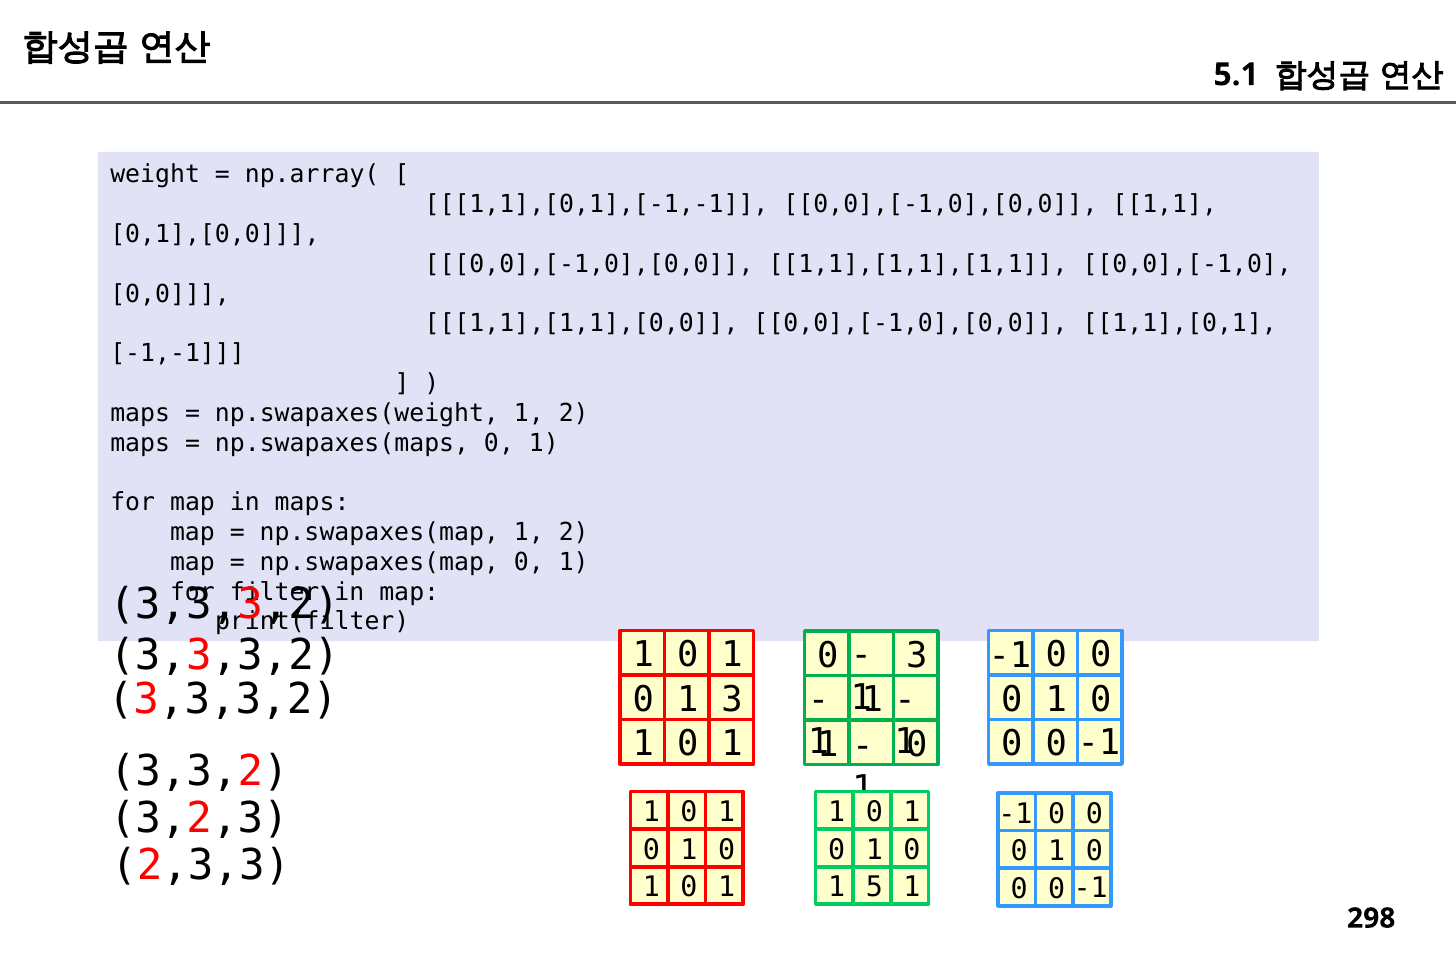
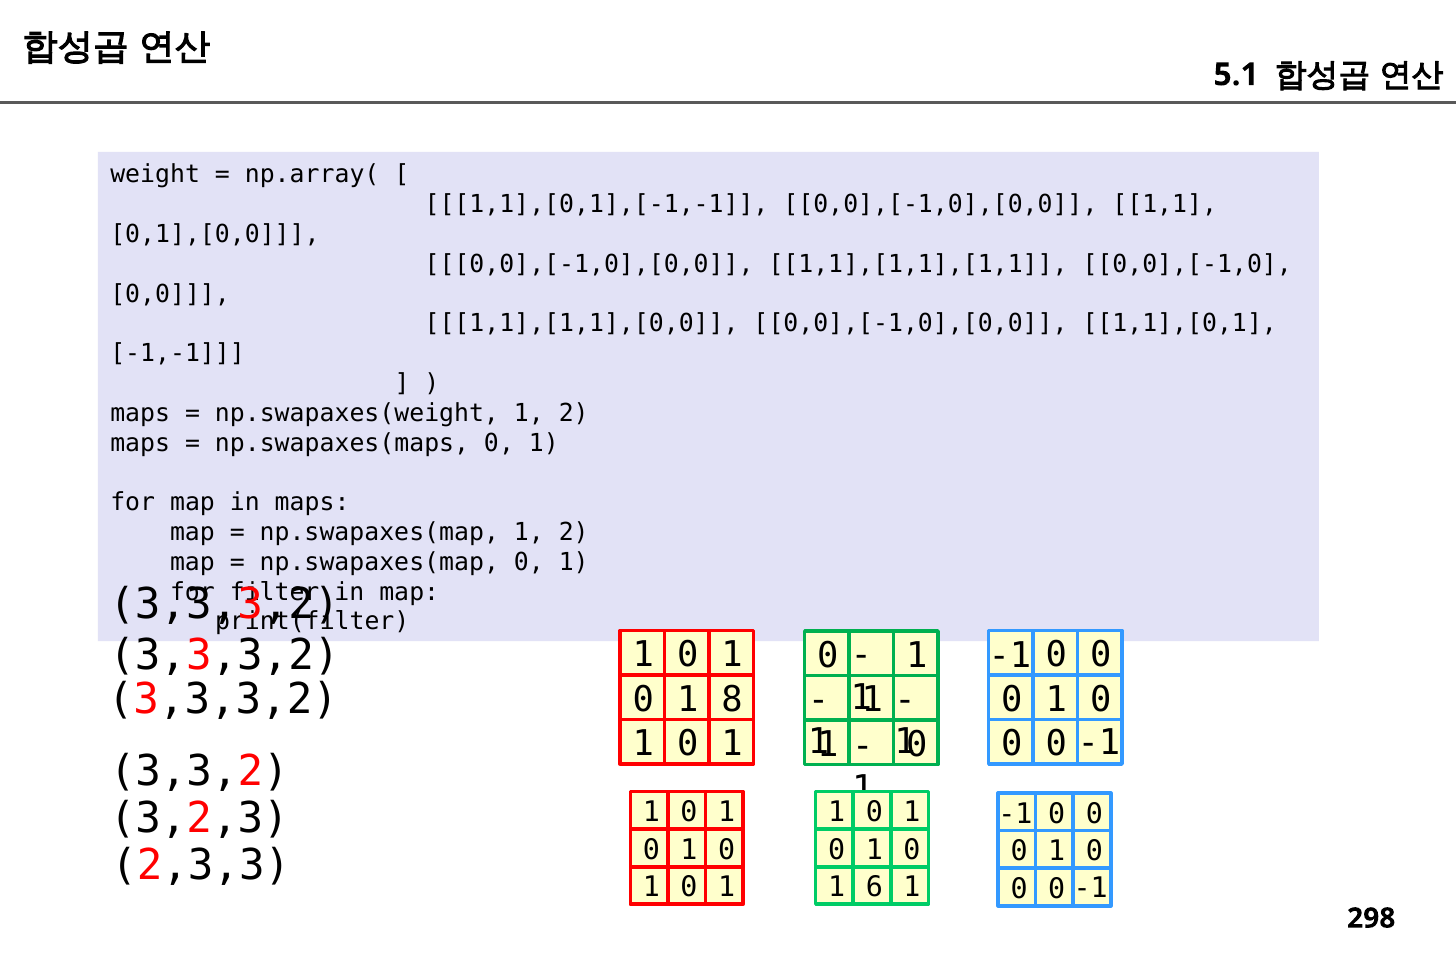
3 at (917, 655): 3 -> 1
1 3: 3 -> 8
5: 5 -> 6
